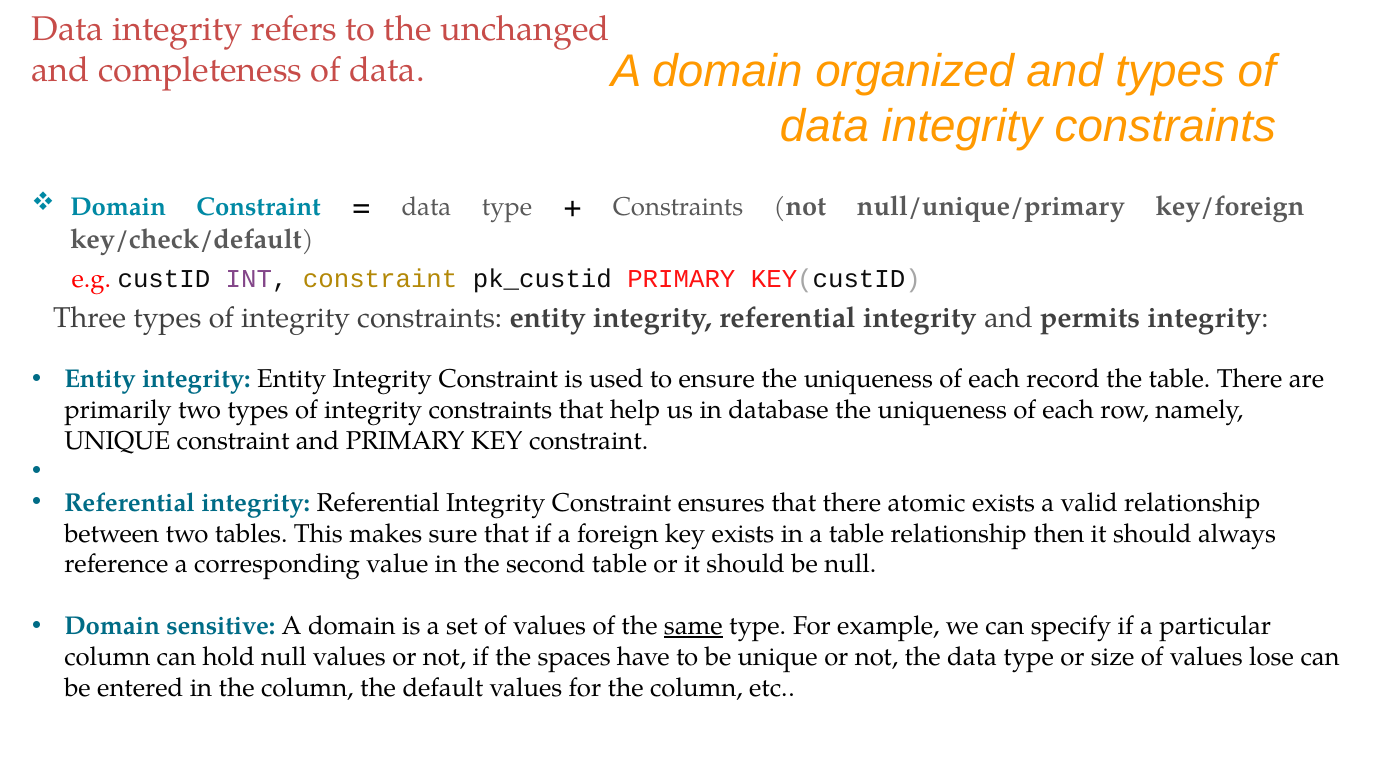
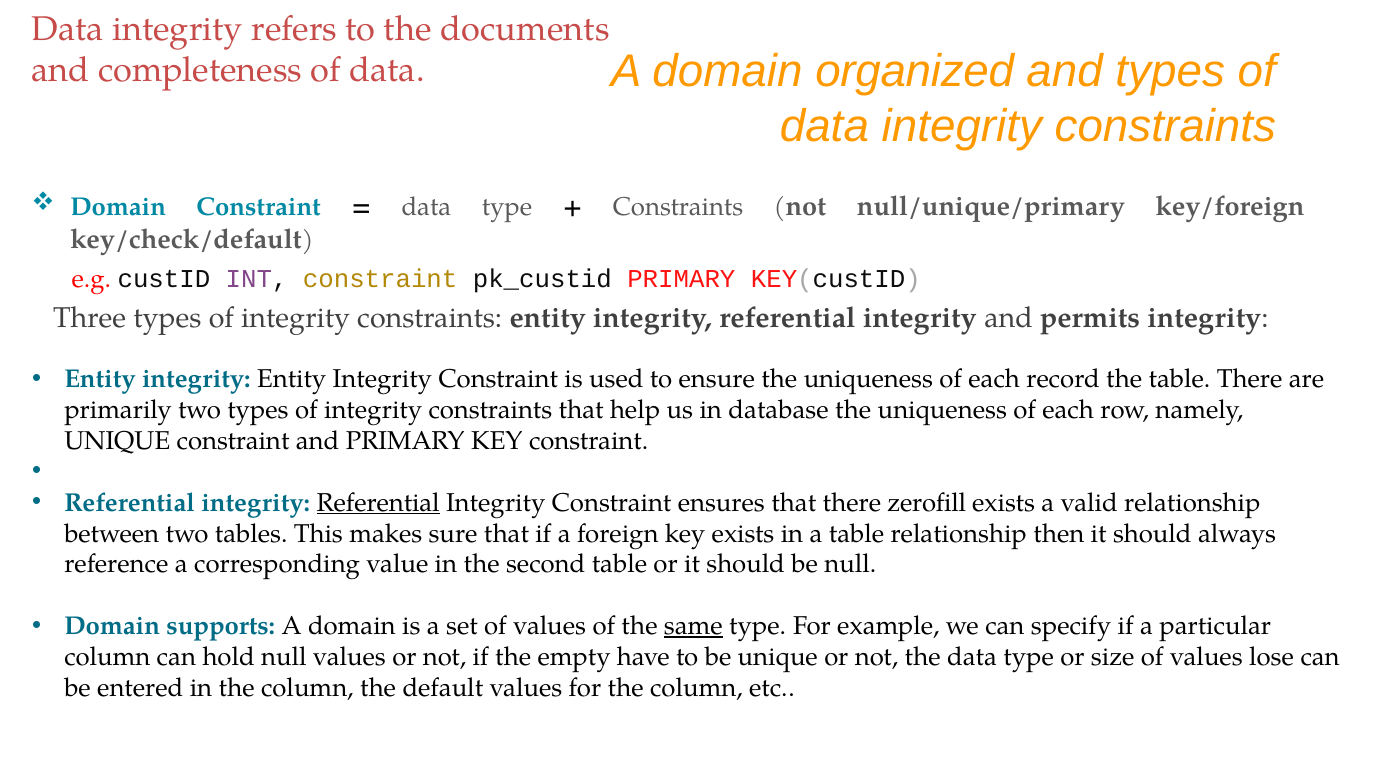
unchanged: unchanged -> documents
Referential at (378, 503) underline: none -> present
atomic: atomic -> zerofill
sensitive: sensitive -> supports
spaces: spaces -> empty
